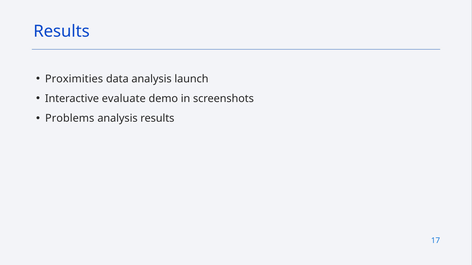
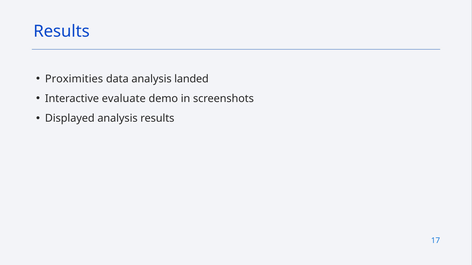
launch: launch -> landed
Problems: Problems -> Displayed
